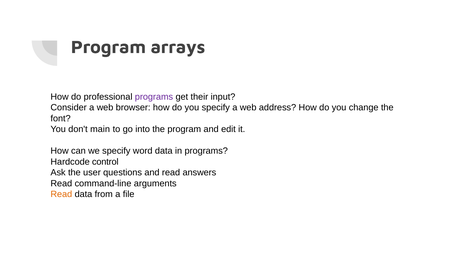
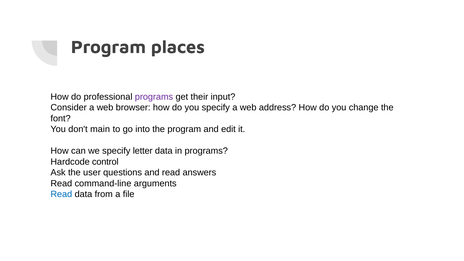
arrays: arrays -> places
word: word -> letter
Read at (61, 194) colour: orange -> blue
